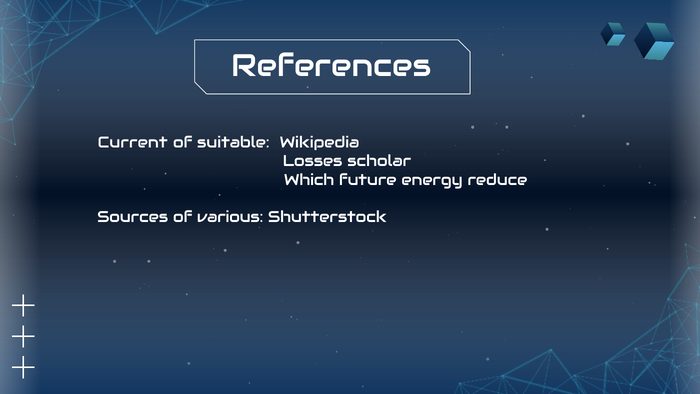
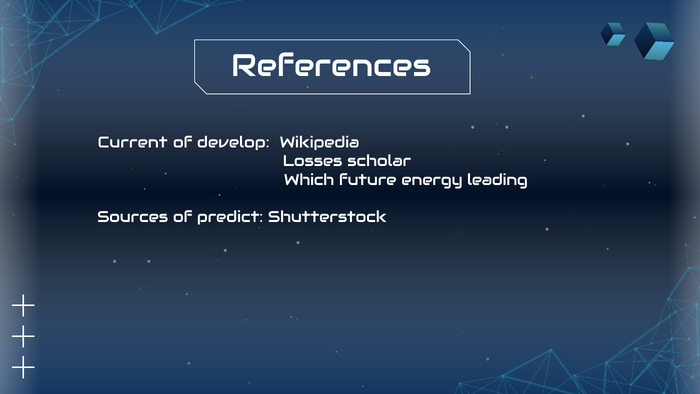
suitable: suitable -> develop
reduce: reduce -> leading
various: various -> predict
